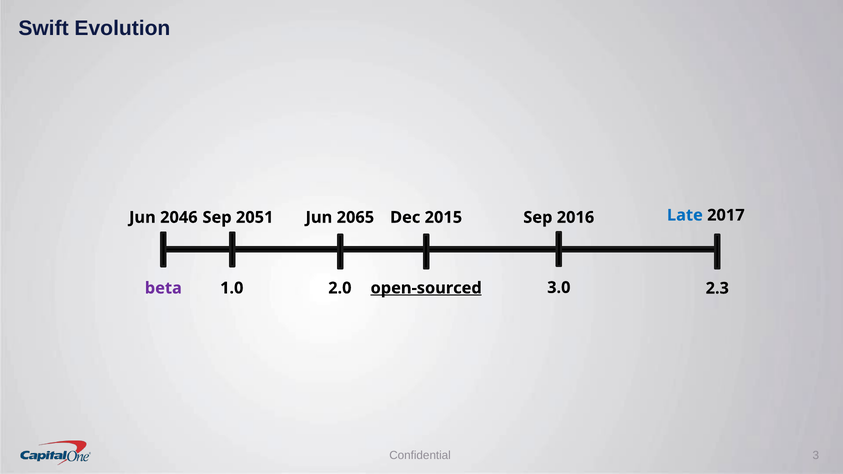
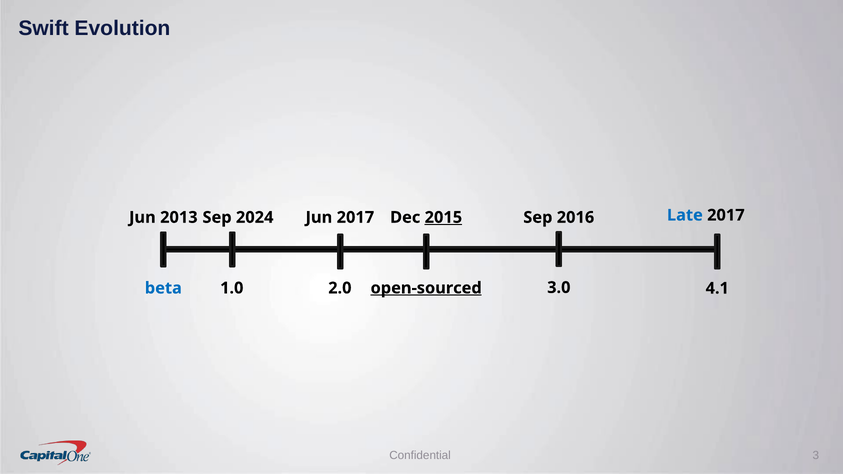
2046: 2046 -> 2013
2051: 2051 -> 2024
Jun 2065: 2065 -> 2017
2015 underline: none -> present
beta colour: purple -> blue
2.3: 2.3 -> 4.1
